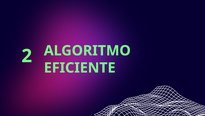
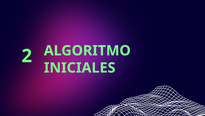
EFICIENTE: EFICIENTE -> INICIALES
